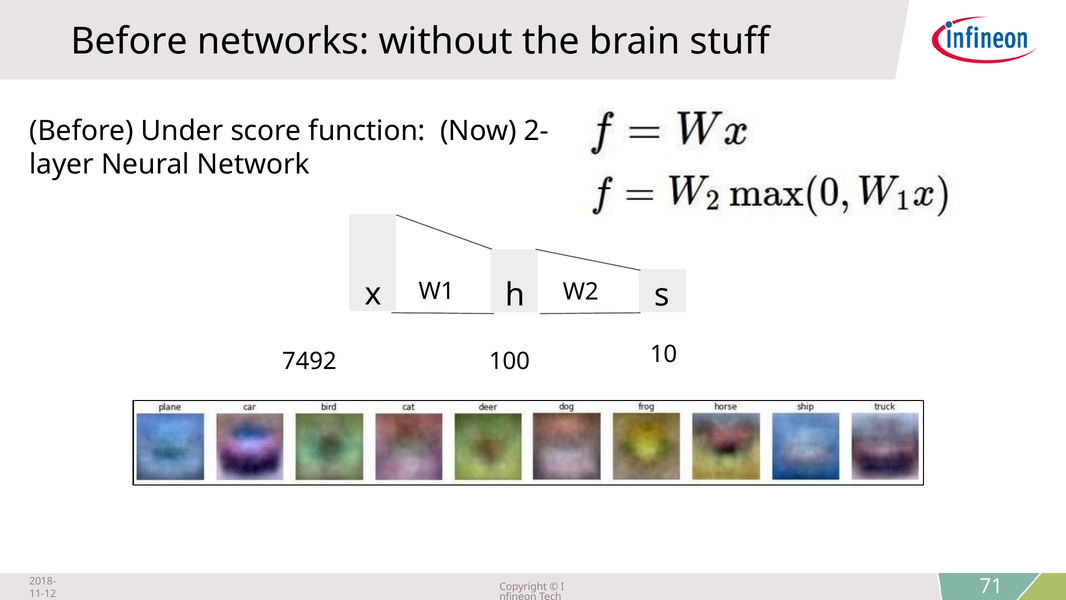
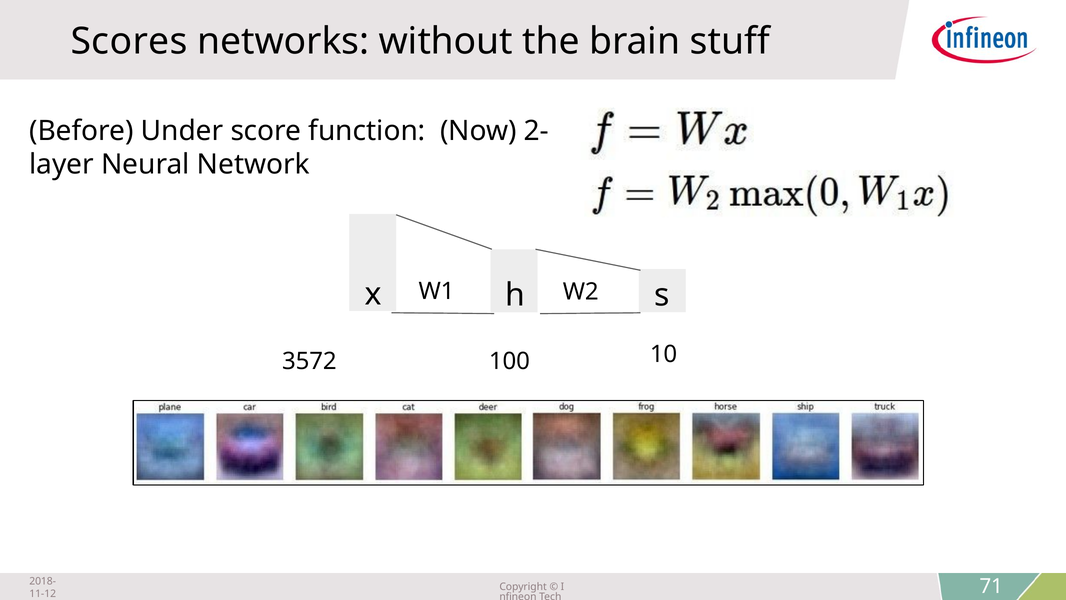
Before at (129, 41): Before -> Scores
7492: 7492 -> 3572
